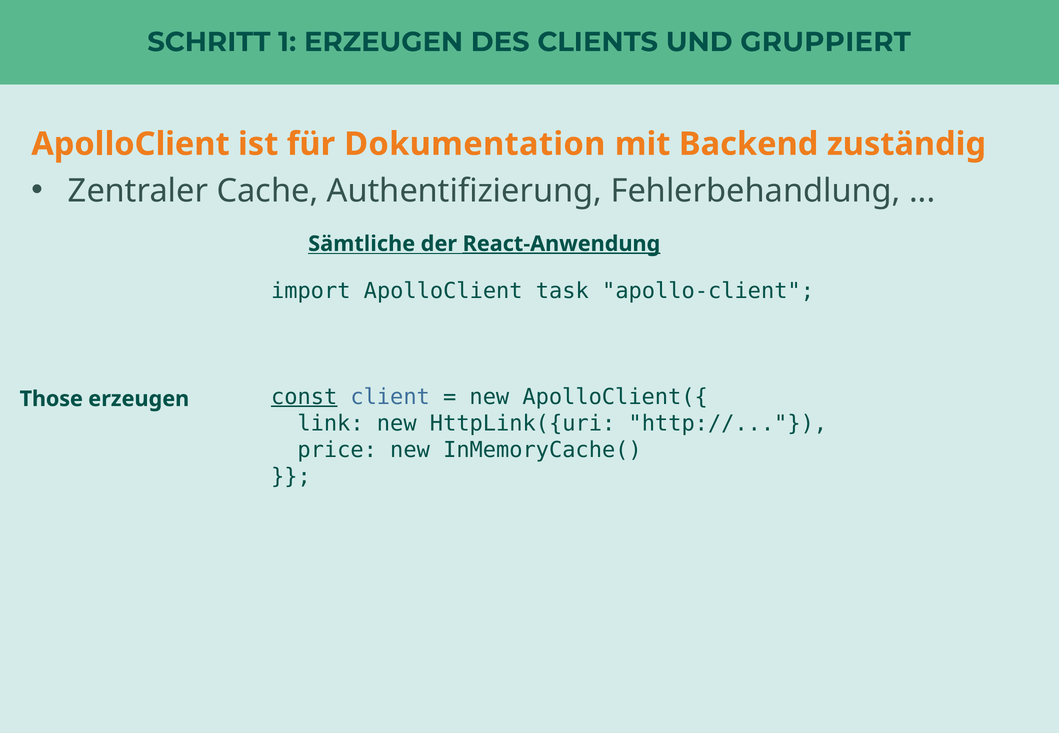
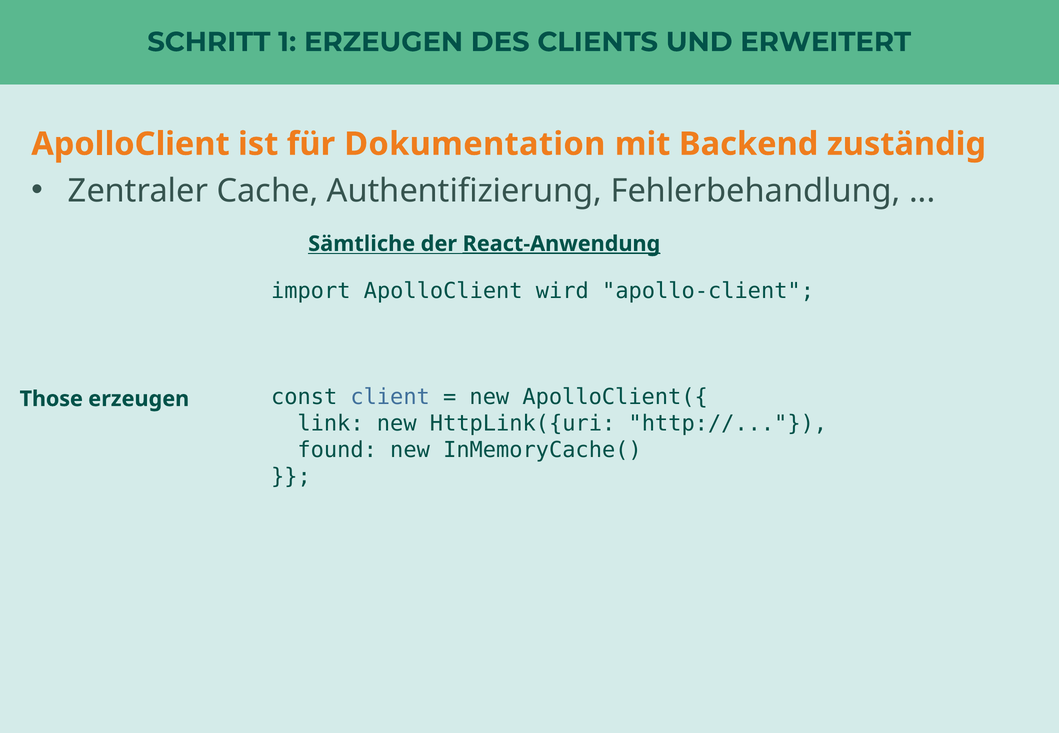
GRUPPIERT: GRUPPIERT -> ERWEITERT
task: task -> wird
const underline: present -> none
price: price -> found
